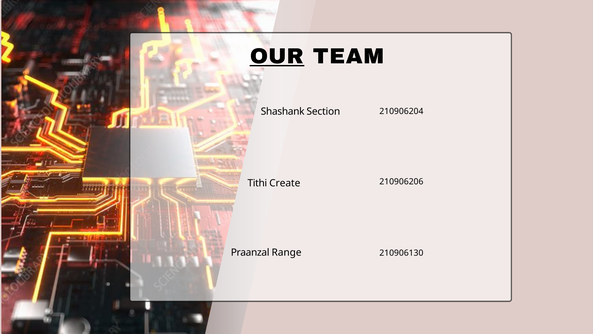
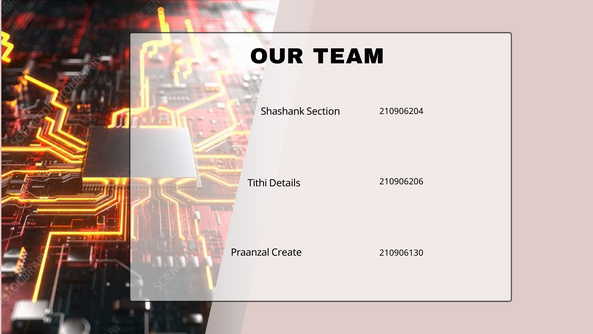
OUR underline: present -> none
Create: Create -> Details
Range: Range -> Create
